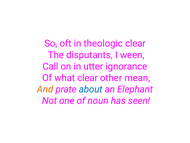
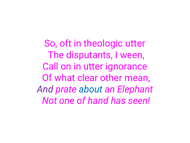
theologic clear: clear -> utter
And colour: orange -> purple
noun: noun -> hand
